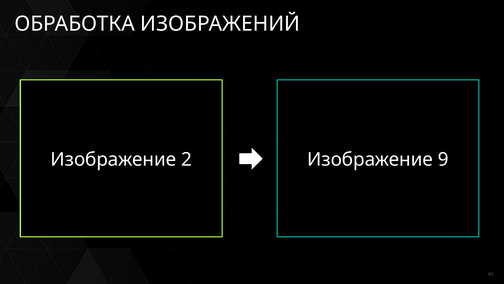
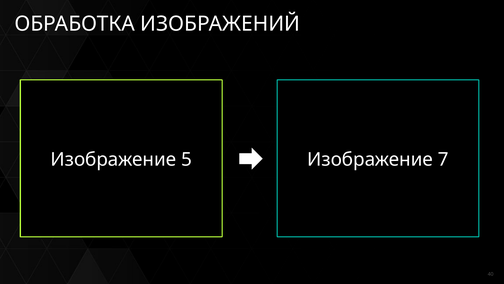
2: 2 -> 5
9: 9 -> 7
